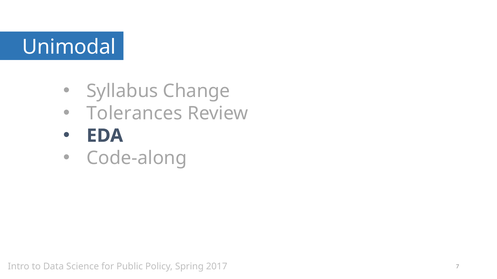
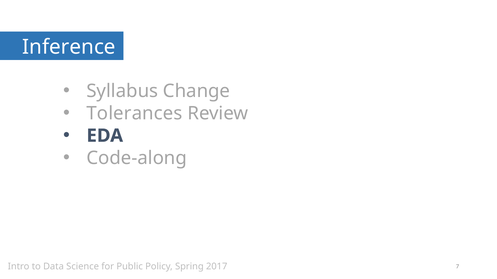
Unimodal: Unimodal -> Inference
